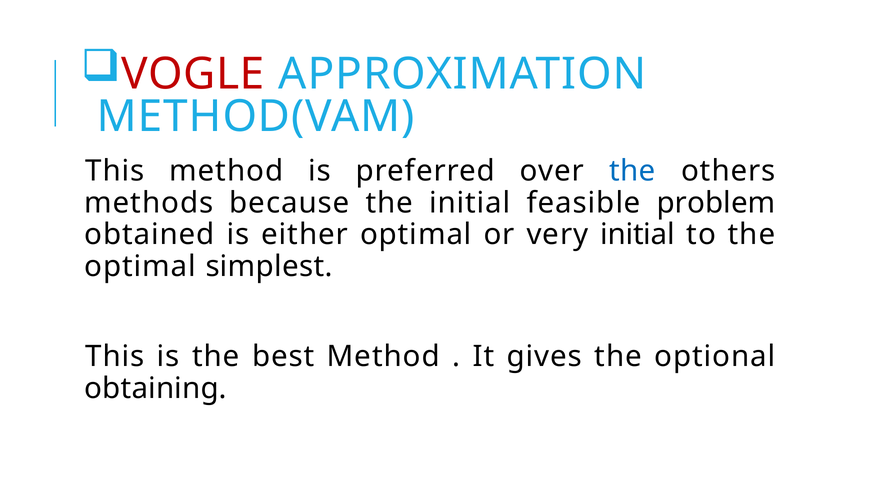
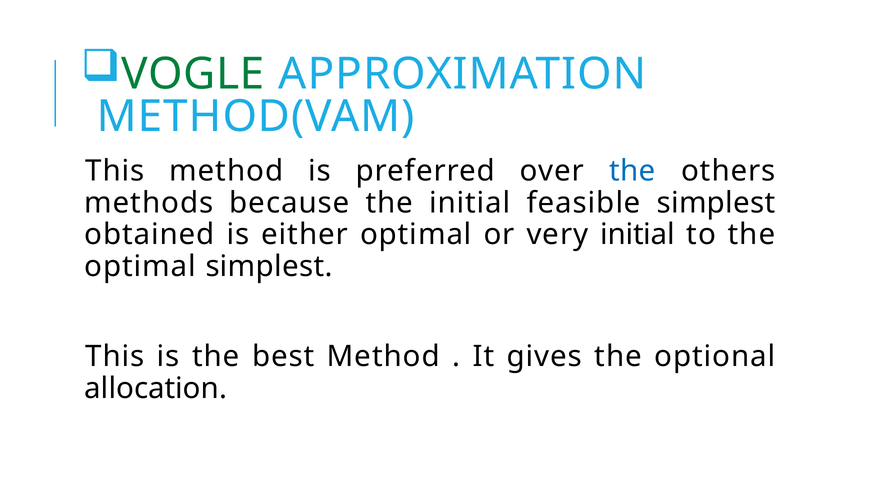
VOGLE colour: red -> green
feasible problem: problem -> simplest
obtaining: obtaining -> allocation
